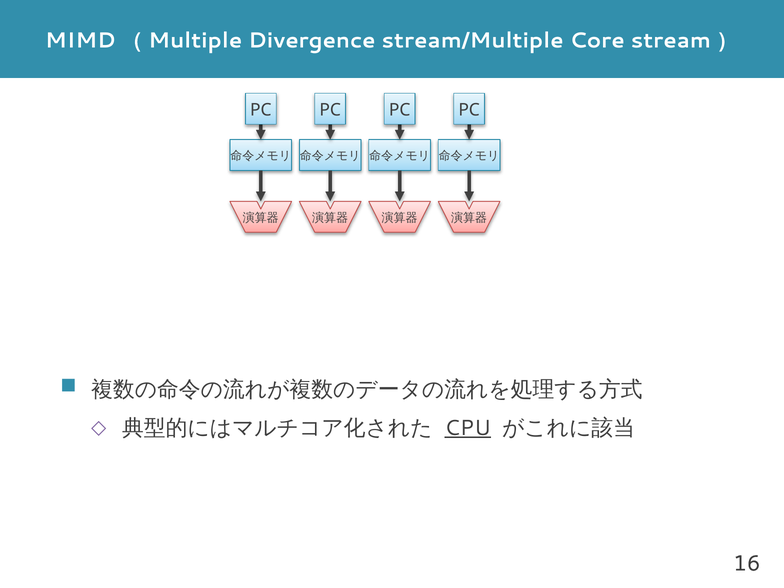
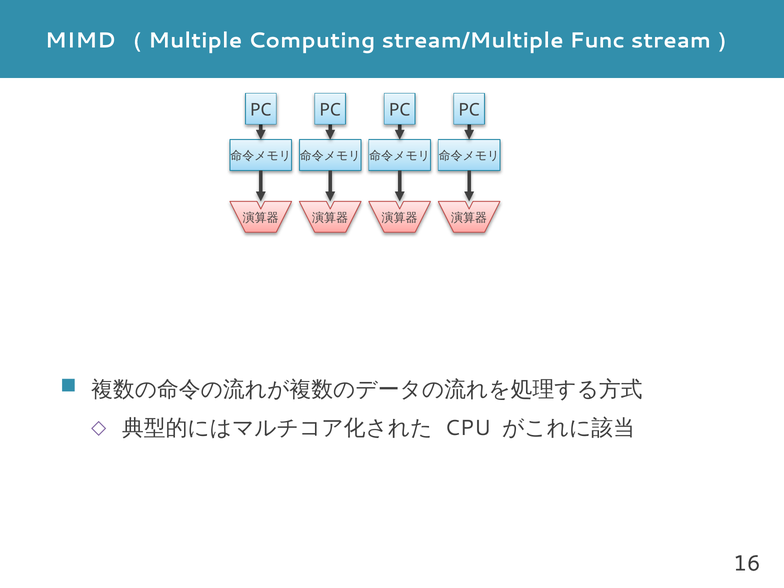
Divergence: Divergence -> Computing
Core: Core -> Func
CPU underline: present -> none
